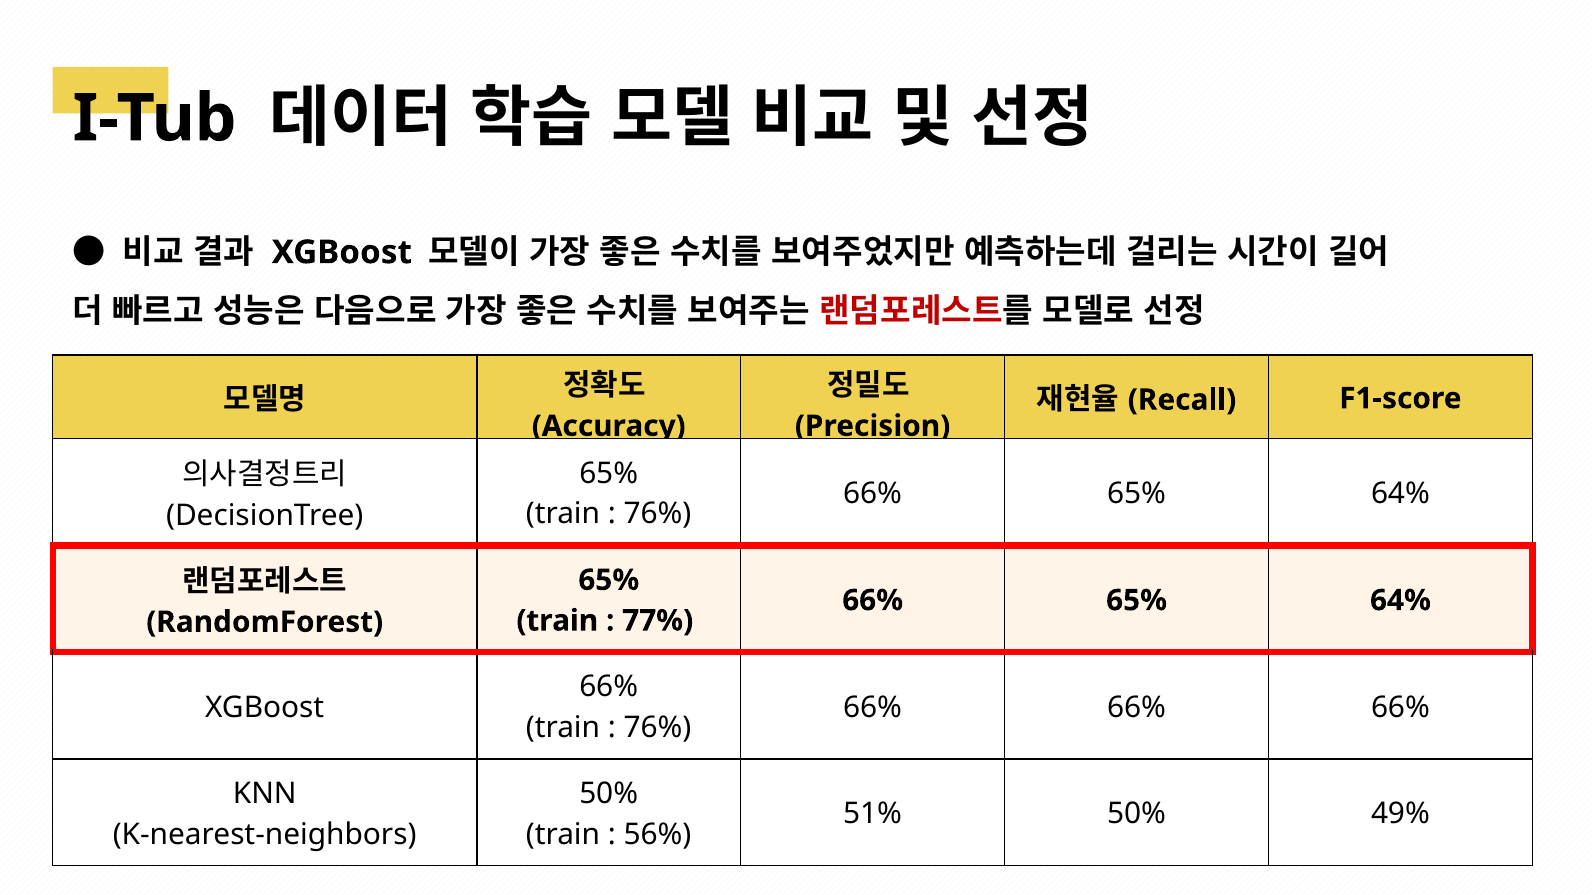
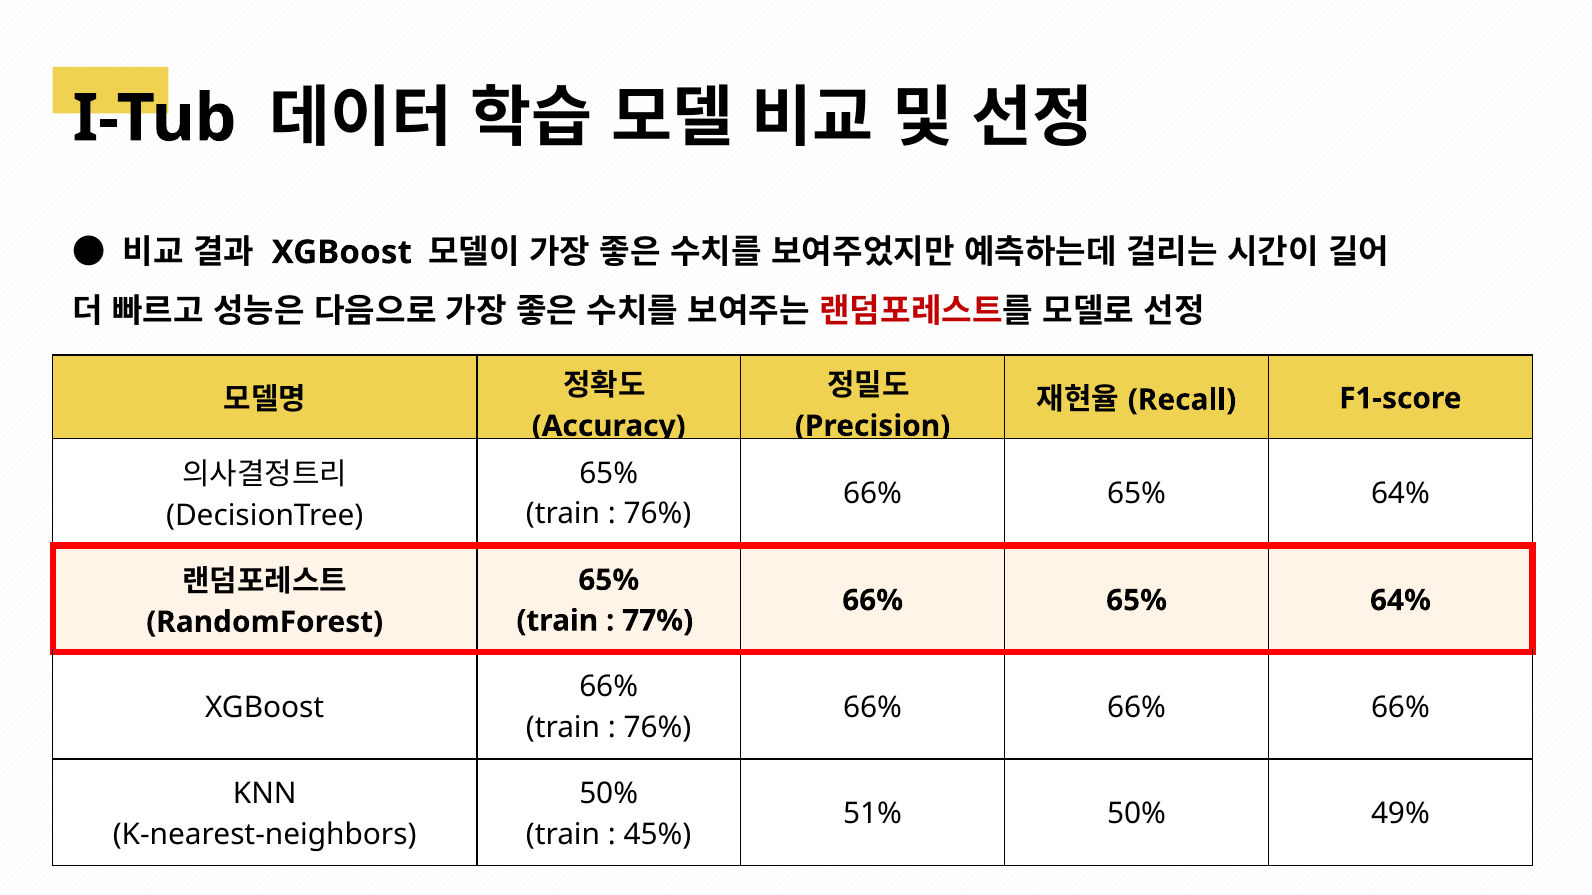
56%: 56% -> 45%
